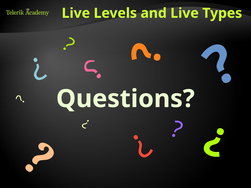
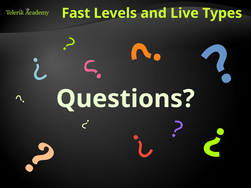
Live at (76, 13): Live -> Fast
